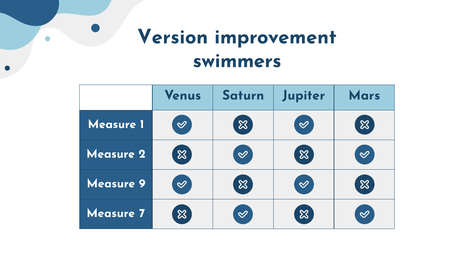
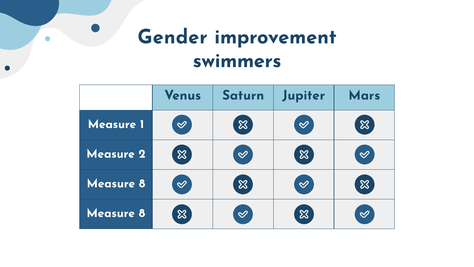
Version: Version -> Gender
9 at (142, 183): 9 -> 8
7 at (142, 213): 7 -> 8
